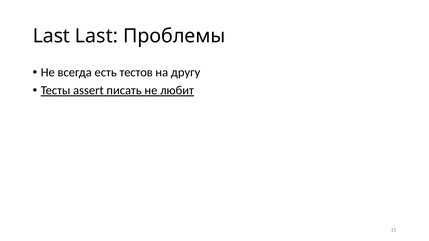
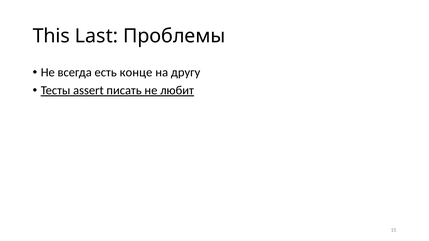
Last at (51, 36): Last -> This
тестов: тестов -> конце
